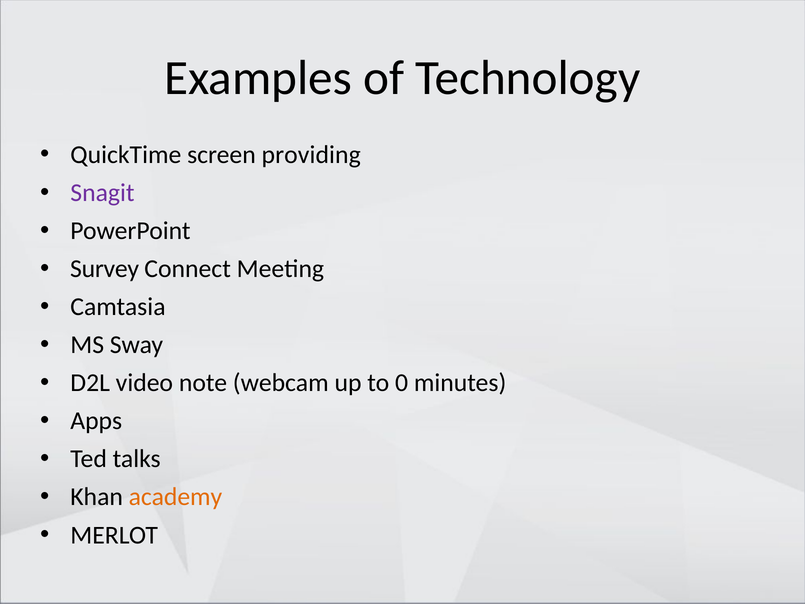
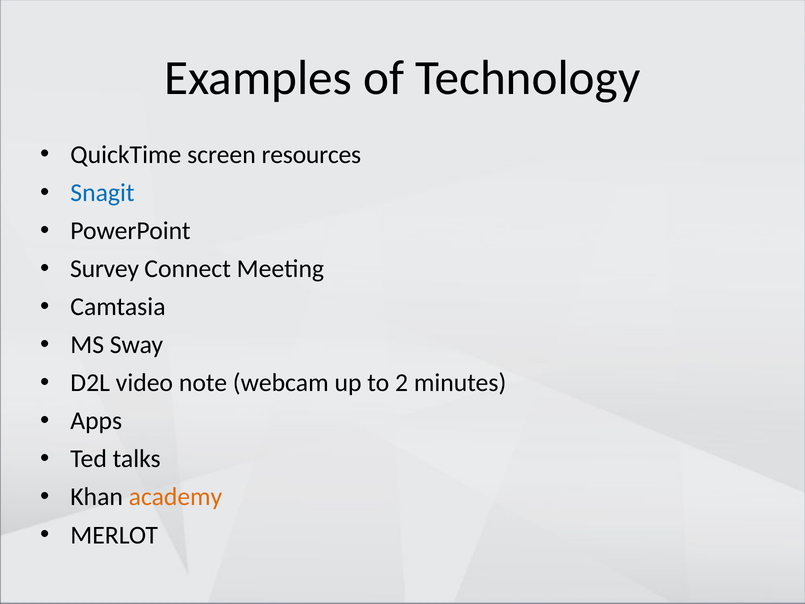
providing: providing -> resources
Snagit colour: purple -> blue
0: 0 -> 2
